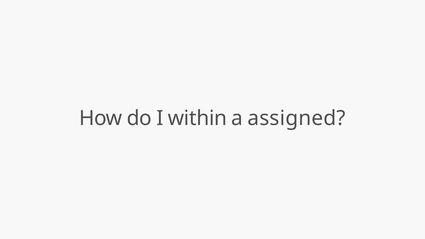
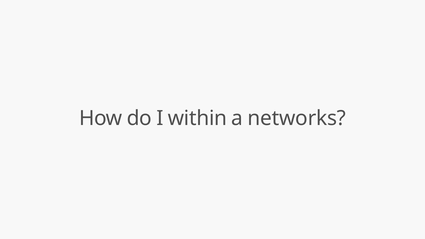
assigned: assigned -> networks
